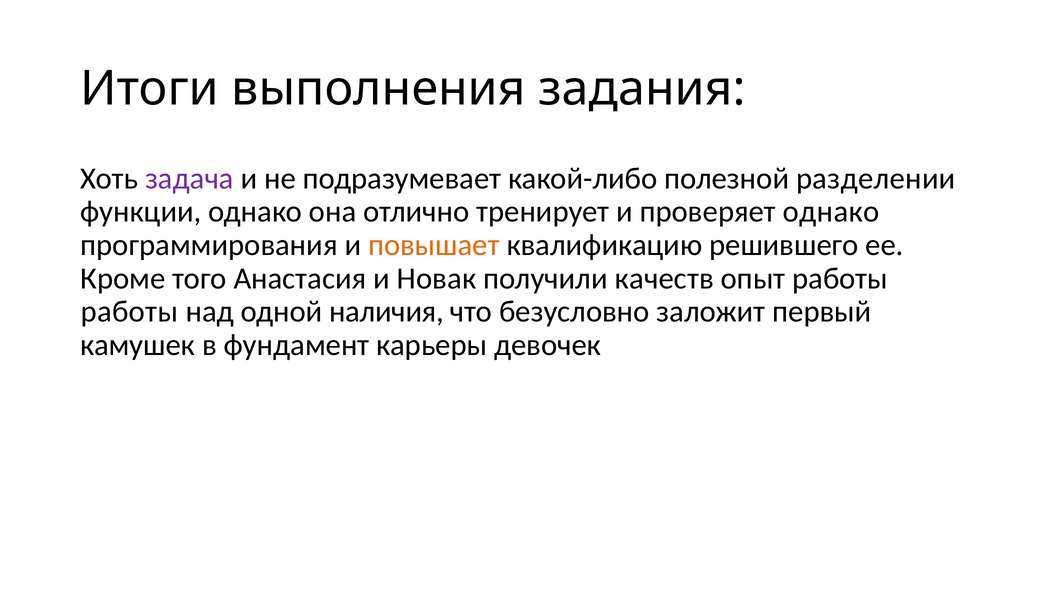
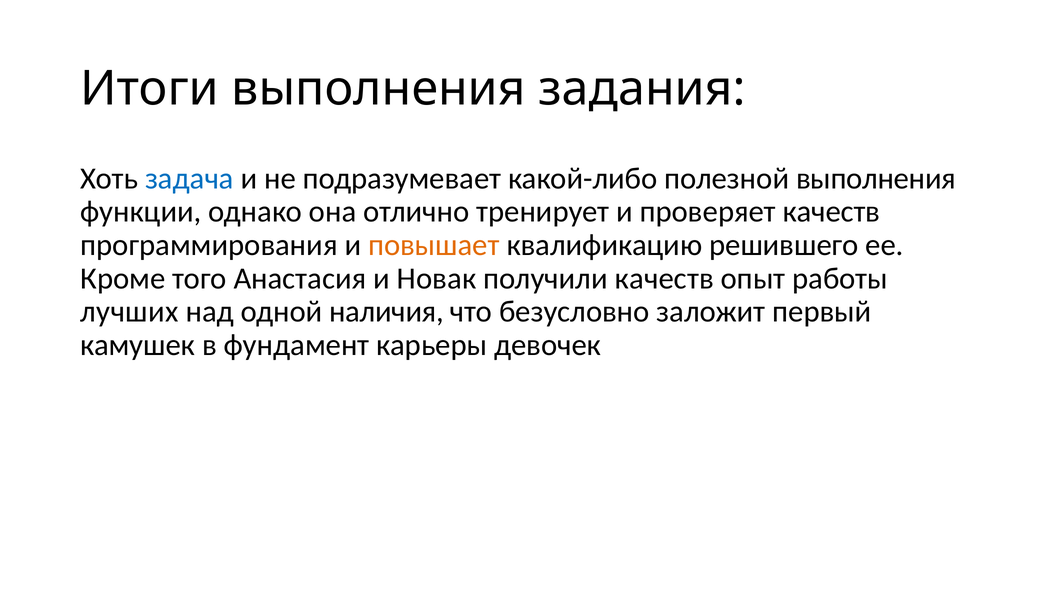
задача colour: purple -> blue
полезной разделении: разделении -> выполнения
проверяет однако: однако -> качеств
работы at (129, 311): работы -> лучших
